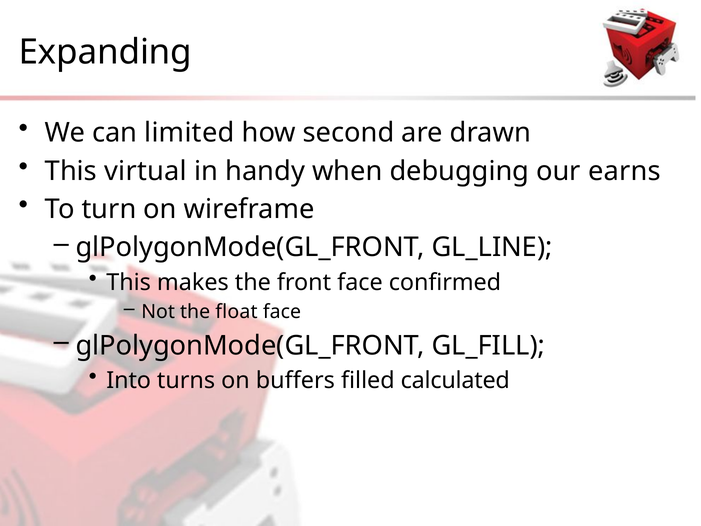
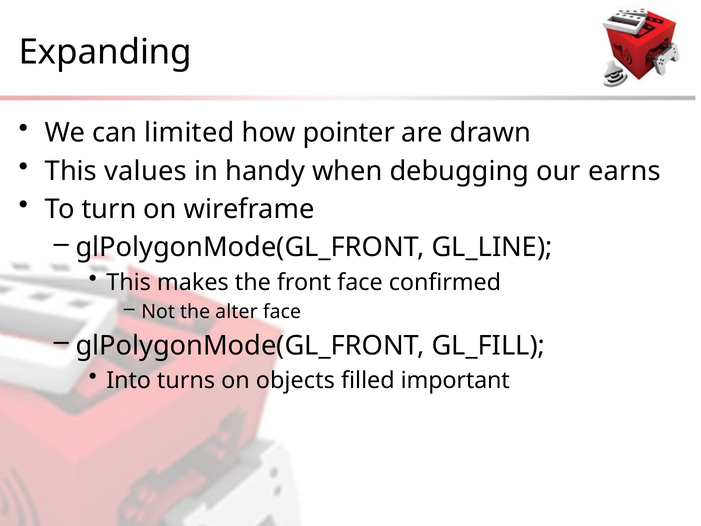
second: second -> pointer
virtual: virtual -> values
float: float -> alter
buffers: buffers -> objects
calculated: calculated -> important
